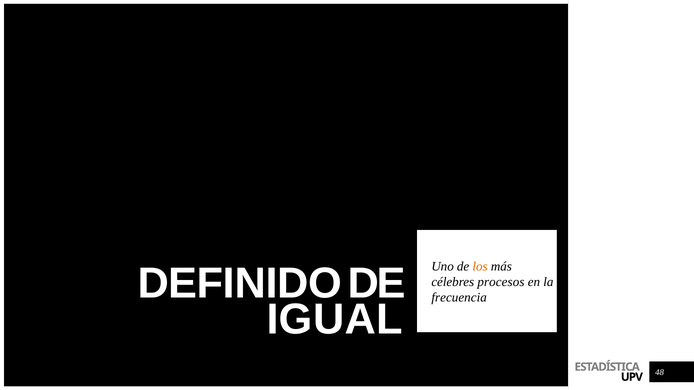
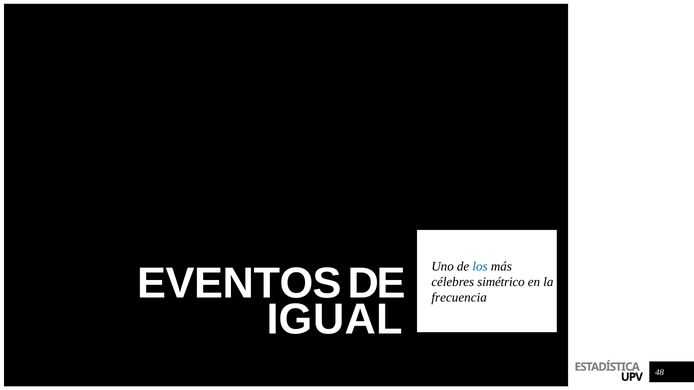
los colour: orange -> blue
DEFINIDO: DEFINIDO -> EVENTOS
procesos: procesos -> simétrico
